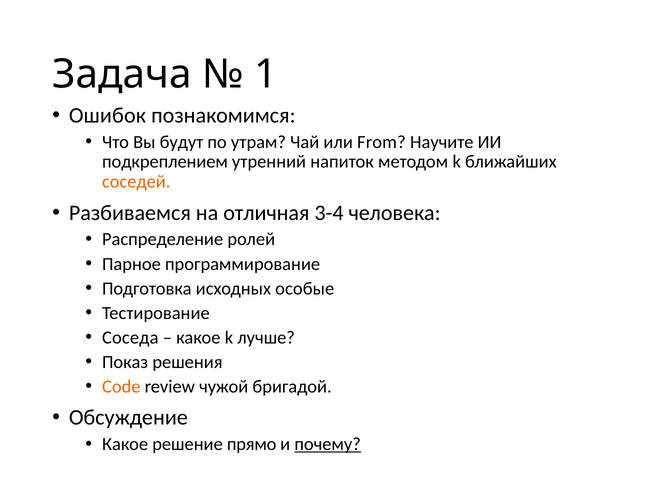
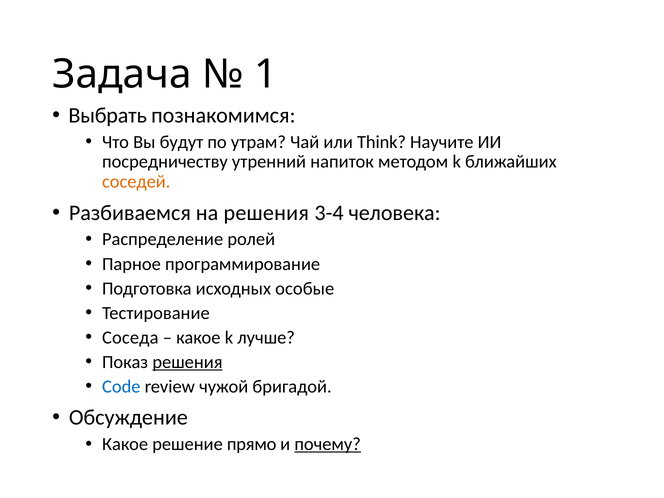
Ошибок: Ошибок -> Выбрать
From: From -> Think
подкреплением: подкреплением -> посредничеству
на отличная: отличная -> решения
решения at (187, 362) underline: none -> present
Code colour: orange -> blue
